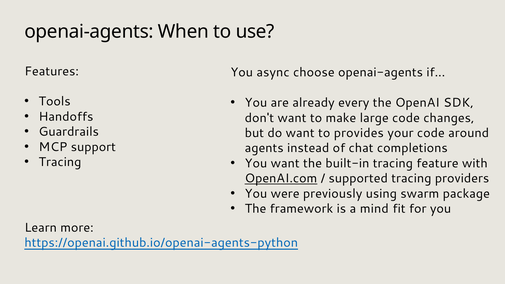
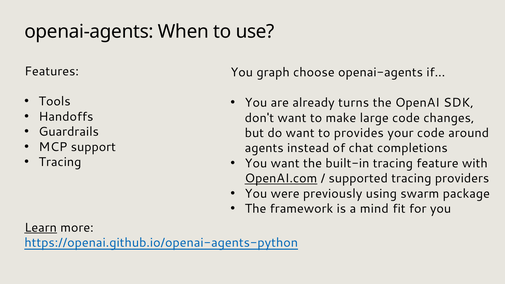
async: async -> graph
every: every -> turns
Learn underline: none -> present
